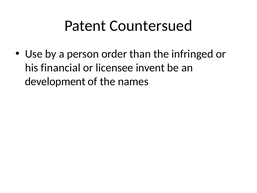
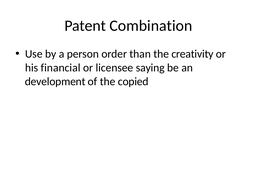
Countersued: Countersued -> Combination
infringed: infringed -> creativity
invent: invent -> saying
names: names -> copied
